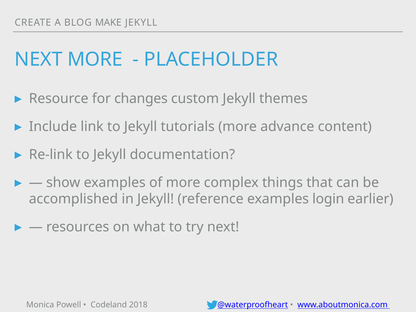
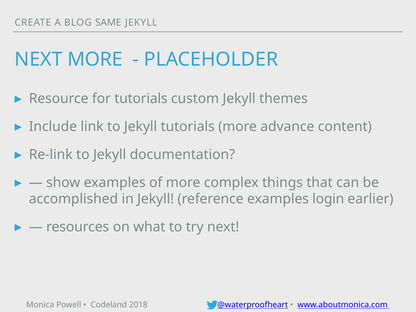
MAKE: MAKE -> SAME
for changes: changes -> tutorials
